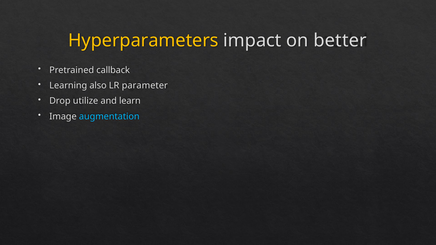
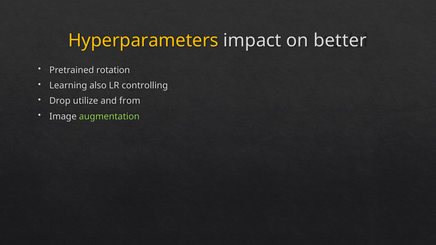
callback: callback -> rotation
parameter: parameter -> controlling
learn: learn -> from
augmentation colour: light blue -> light green
